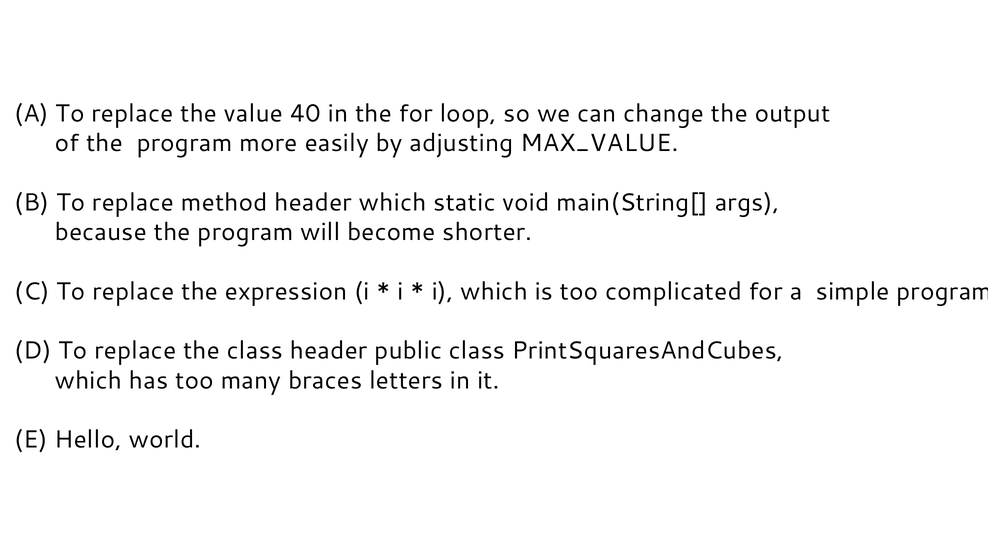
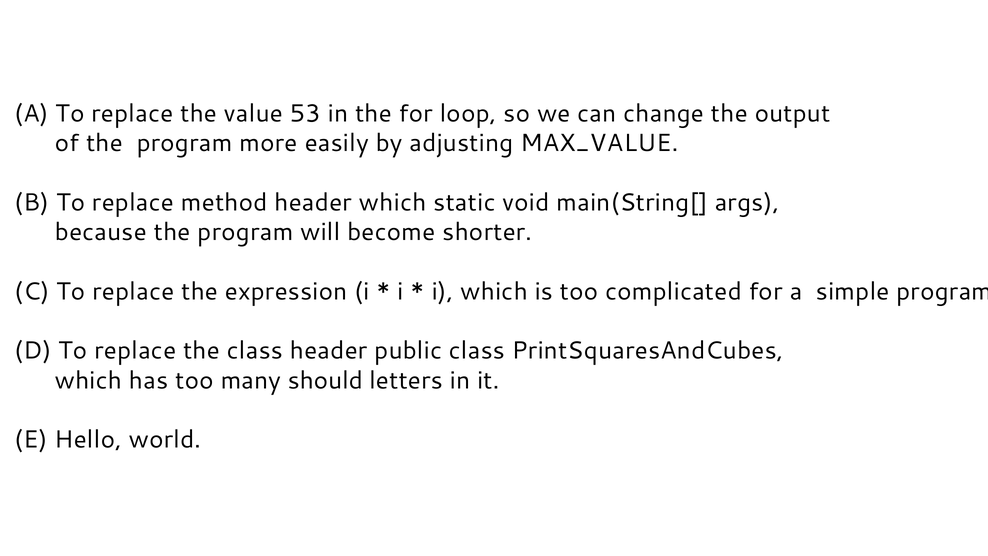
40: 40 -> 53
braces: braces -> should
